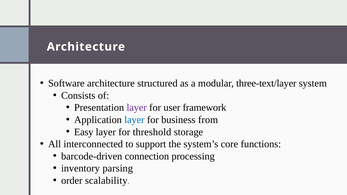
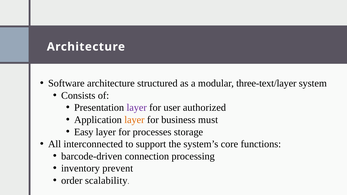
framework: framework -> authorized
layer at (134, 120) colour: blue -> orange
from: from -> must
threshold: threshold -> processes
parsing: parsing -> prevent
